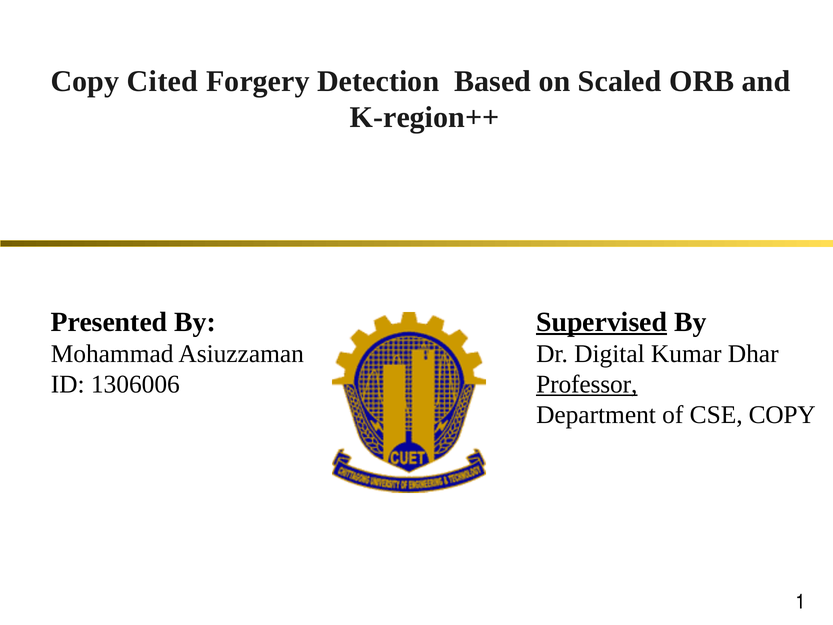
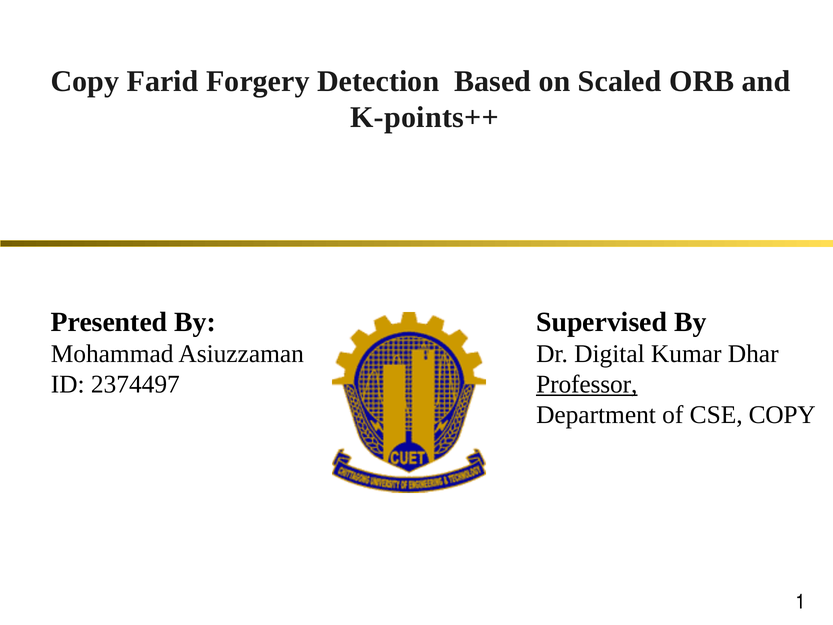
Cited: Cited -> Farid
K-region++: K-region++ -> K-points++
Supervised underline: present -> none
1306006: 1306006 -> 2374497
